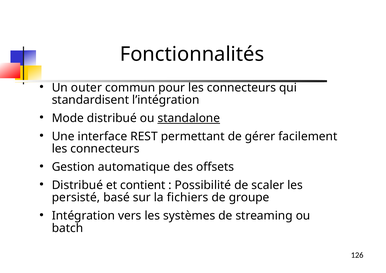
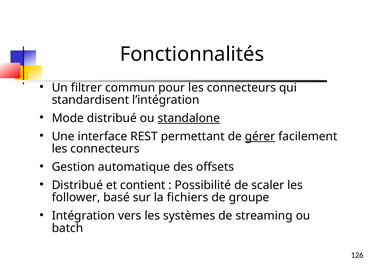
outer: outer -> filtrer
gérer underline: none -> present
persisté: persisté -> follower
